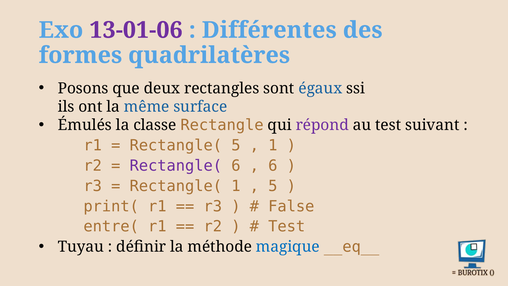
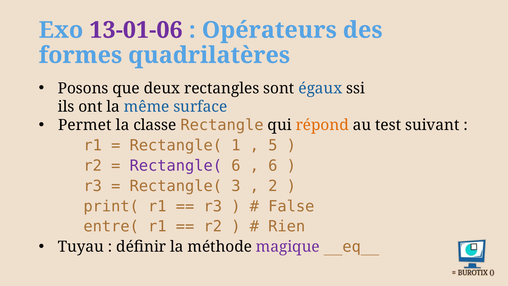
Différentes: Différentes -> Opérateurs
Émulés: Émulés -> Permet
répond colour: purple -> orange
Rectangle( 5: 5 -> 1
1 at (273, 145): 1 -> 5
Rectangle( 1: 1 -> 3
5 at (273, 186): 5 -> 2
Test at (287, 226): Test -> Rien
magique colour: blue -> purple
